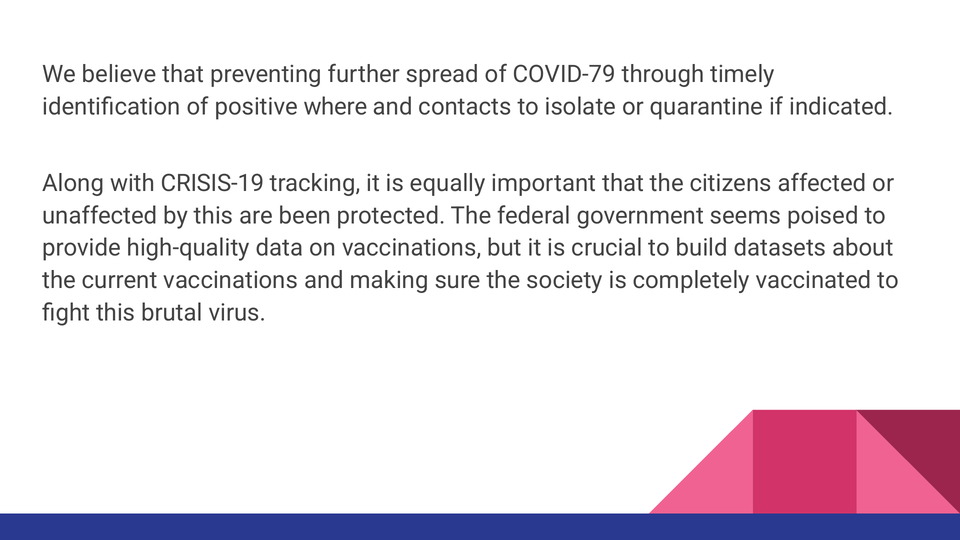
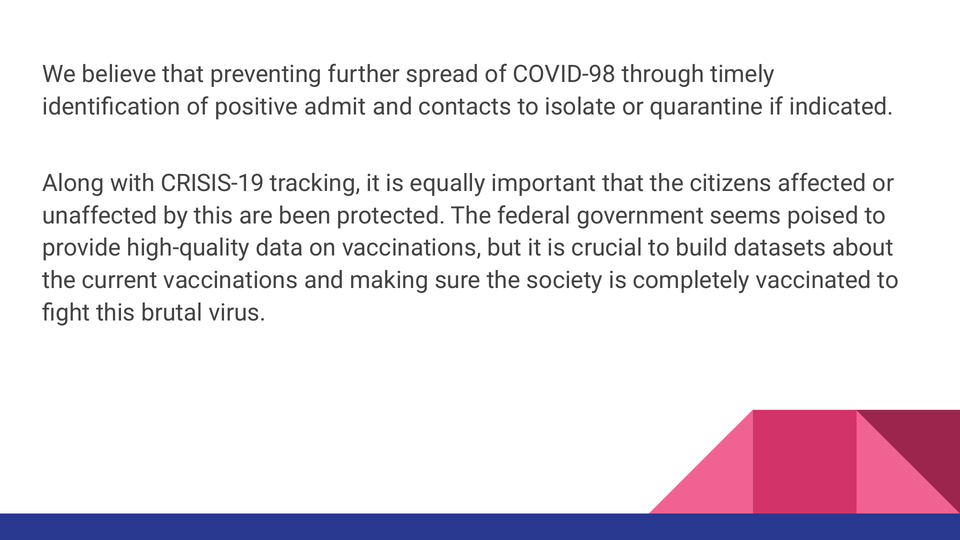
COVID-79: COVID-79 -> COVID-98
where: where -> admit
